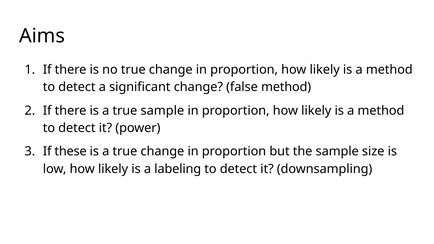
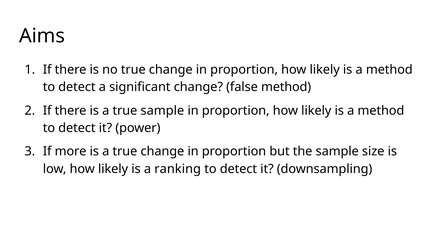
these: these -> more
labeling: labeling -> ranking
